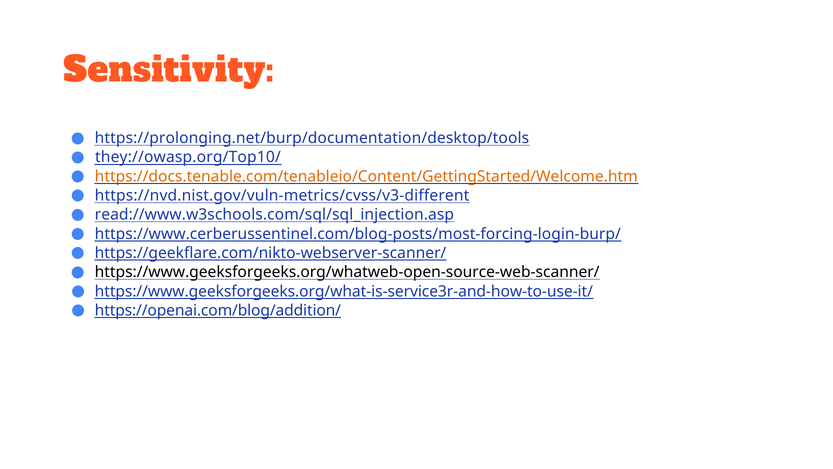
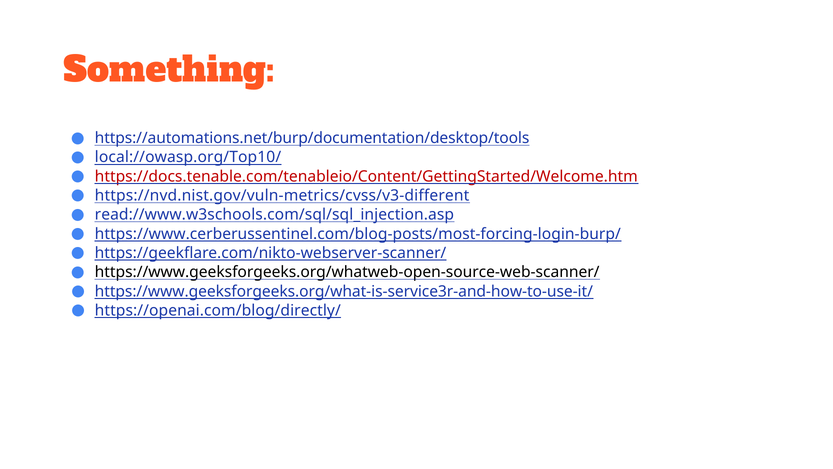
Sensitivity: Sensitivity -> Something
https://prolonging.net/burp/documentation/desktop/tools: https://prolonging.net/burp/documentation/desktop/tools -> https://automations.net/burp/documentation/desktop/tools
they://owasp.org/Top10/: they://owasp.org/Top10/ -> local://owasp.org/Top10/
https://docs.tenable.com/tenableio/Content/GettingStarted/Welcome.htm colour: orange -> red
https://openai.com/blog/addition/: https://openai.com/blog/addition/ -> https://openai.com/blog/directly/
